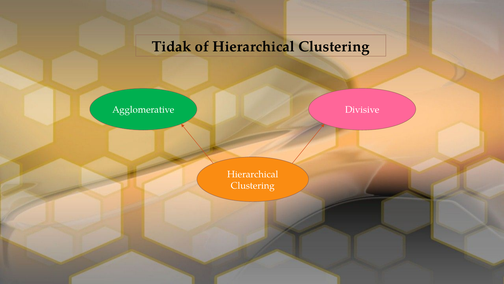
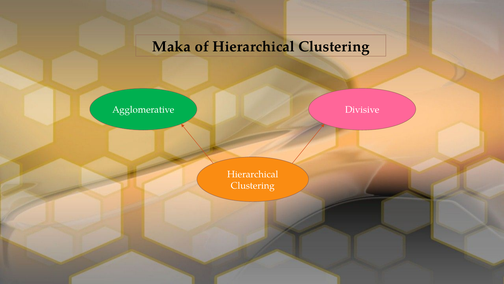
Tidak: Tidak -> Maka
